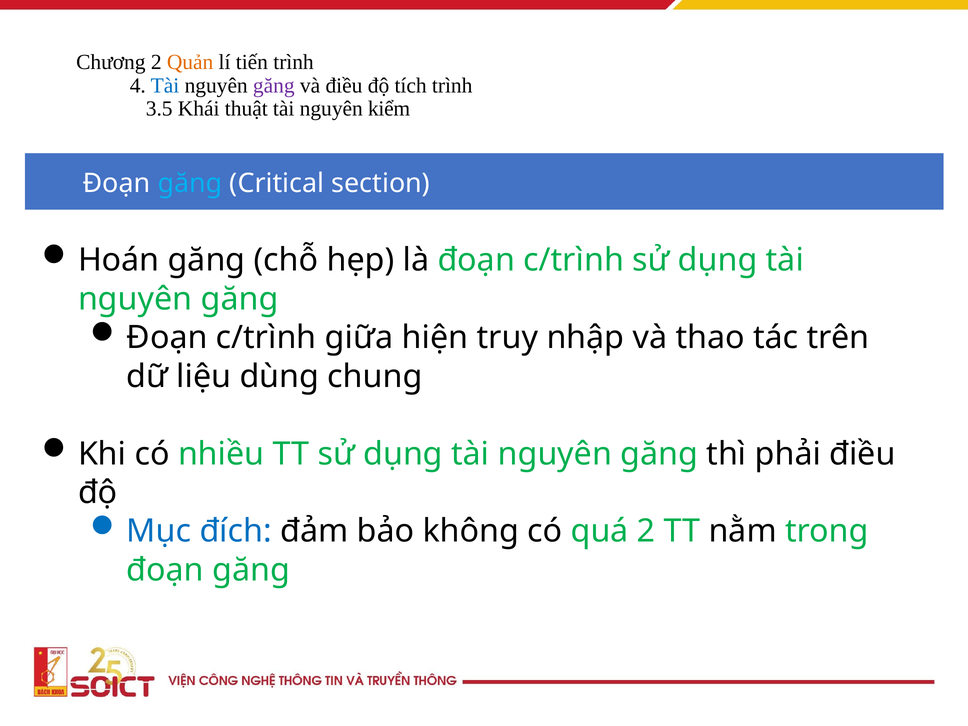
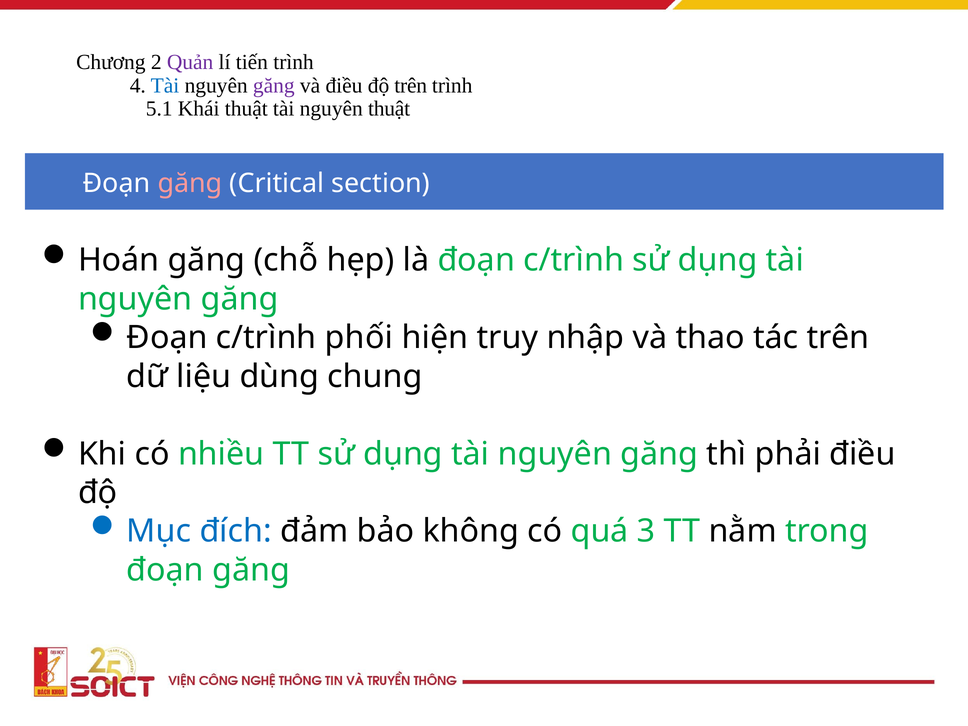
Quản colour: orange -> purple
độ tích: tích -> trên
3.5: 3.5 -> 5.1
nguyên kiểm: kiểm -> thuật
găng at (190, 183) colour: light blue -> pink
giữa: giữa -> phối
2 at (646, 531): 2 -> 3
